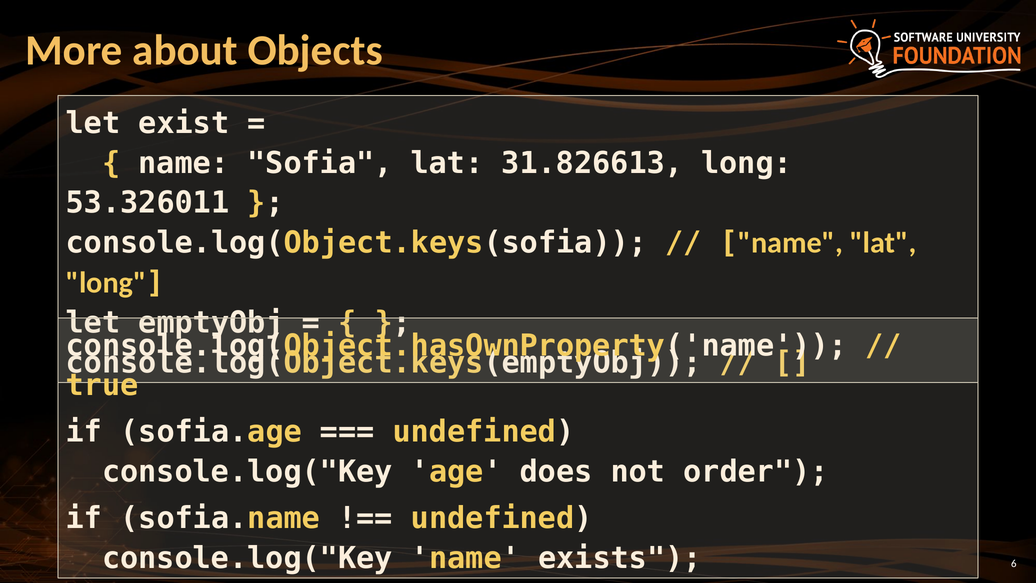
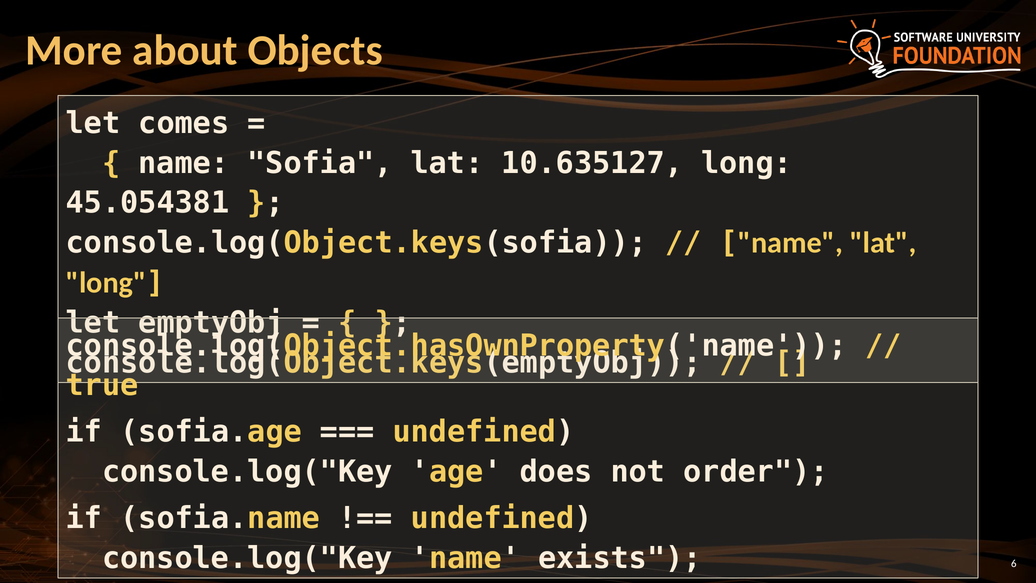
exist: exist -> comes
31.826613: 31.826613 -> 10.635127
53.326011: 53.326011 -> 45.054381
